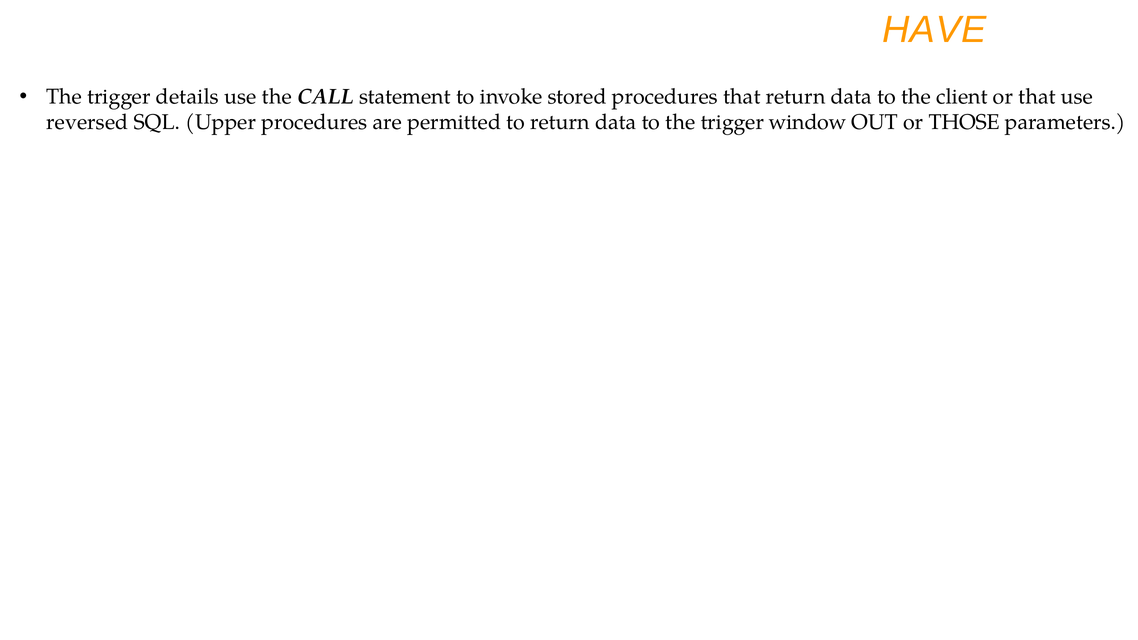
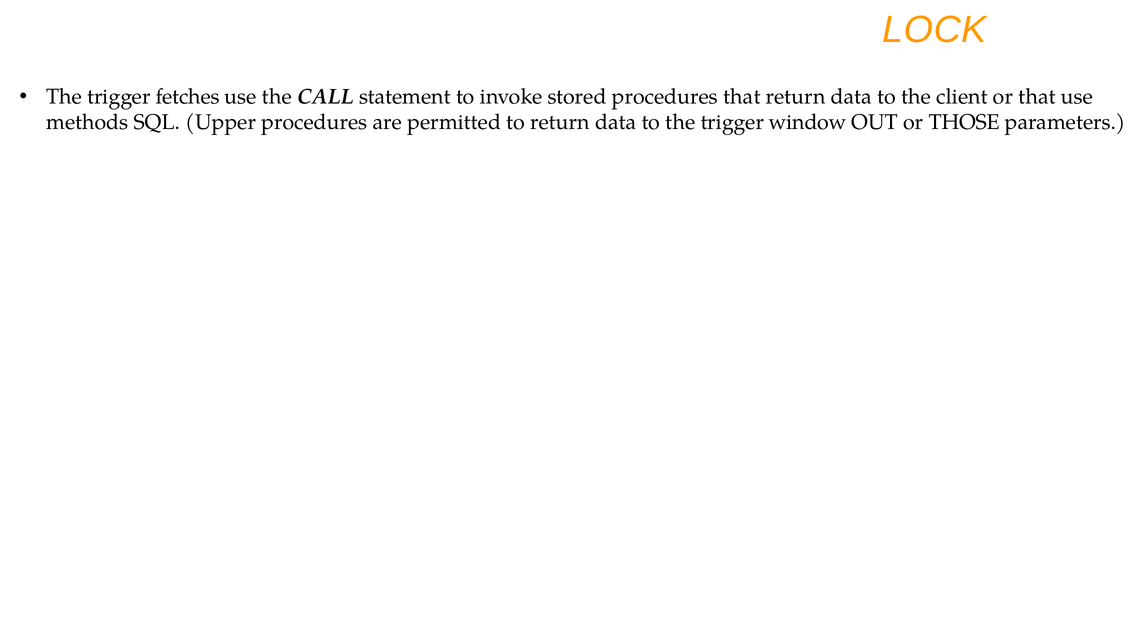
HAVE: HAVE -> LOCK
details: details -> fetches
reversed: reversed -> methods
